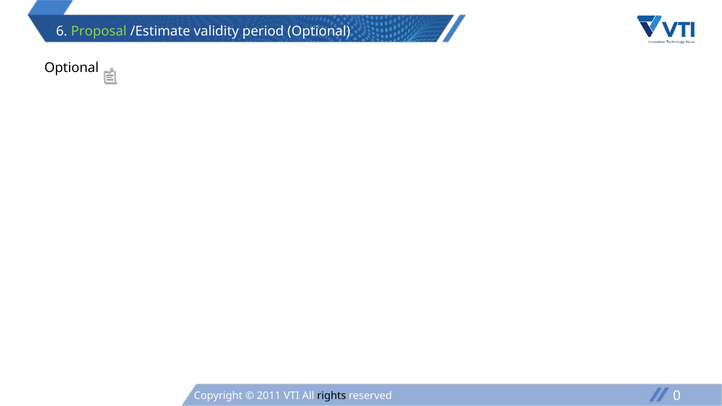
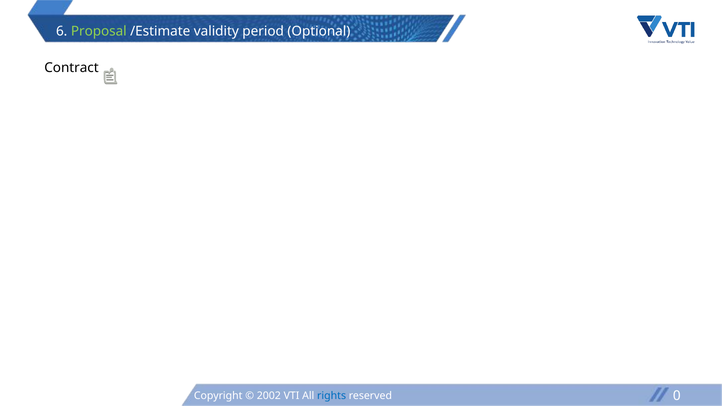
Optional at (72, 68): Optional -> Contract
2011: 2011 -> 2002
rights colour: black -> blue
